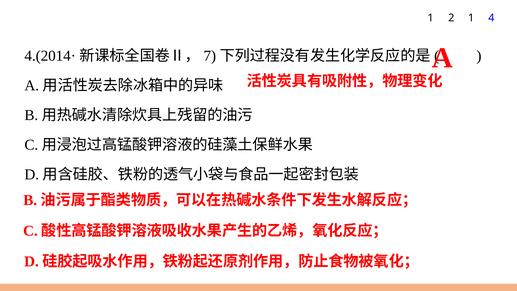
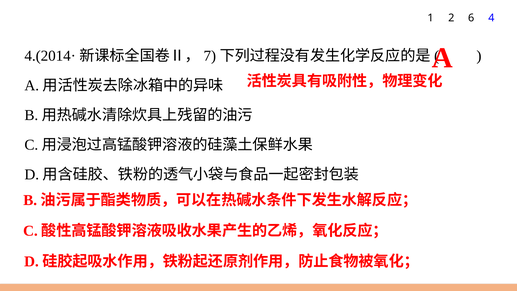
2 1: 1 -> 6
